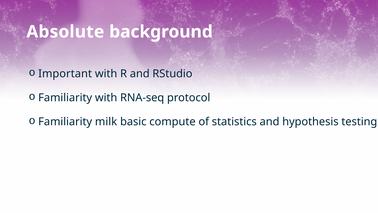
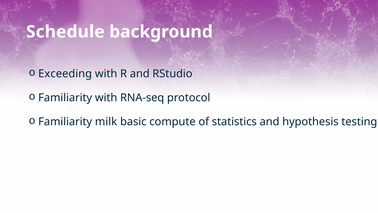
Absolute: Absolute -> Schedule
Important: Important -> Exceeding
